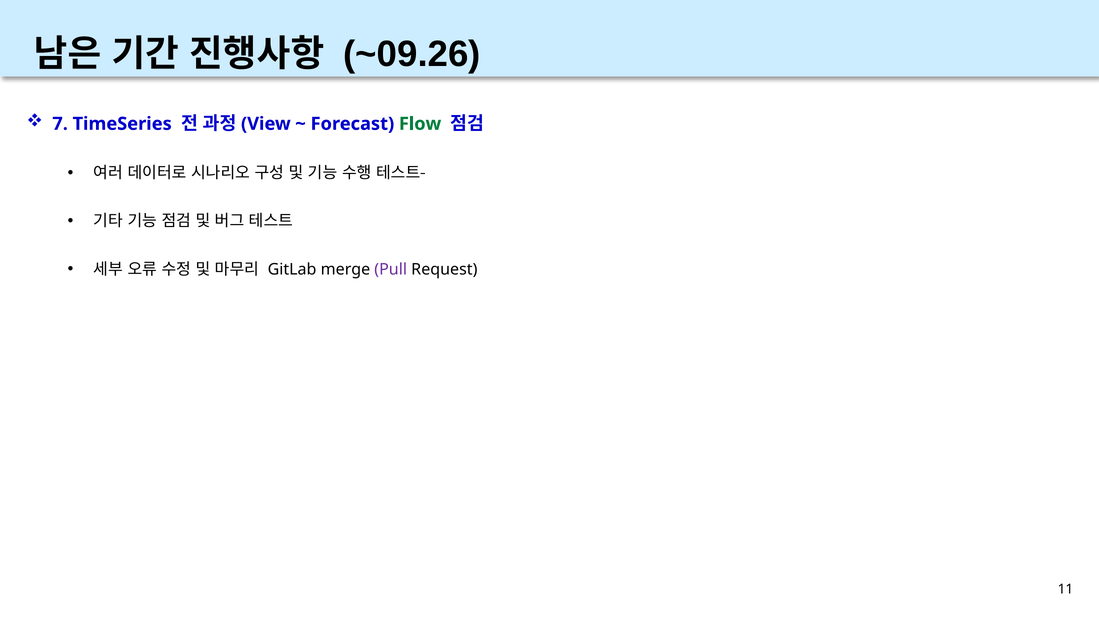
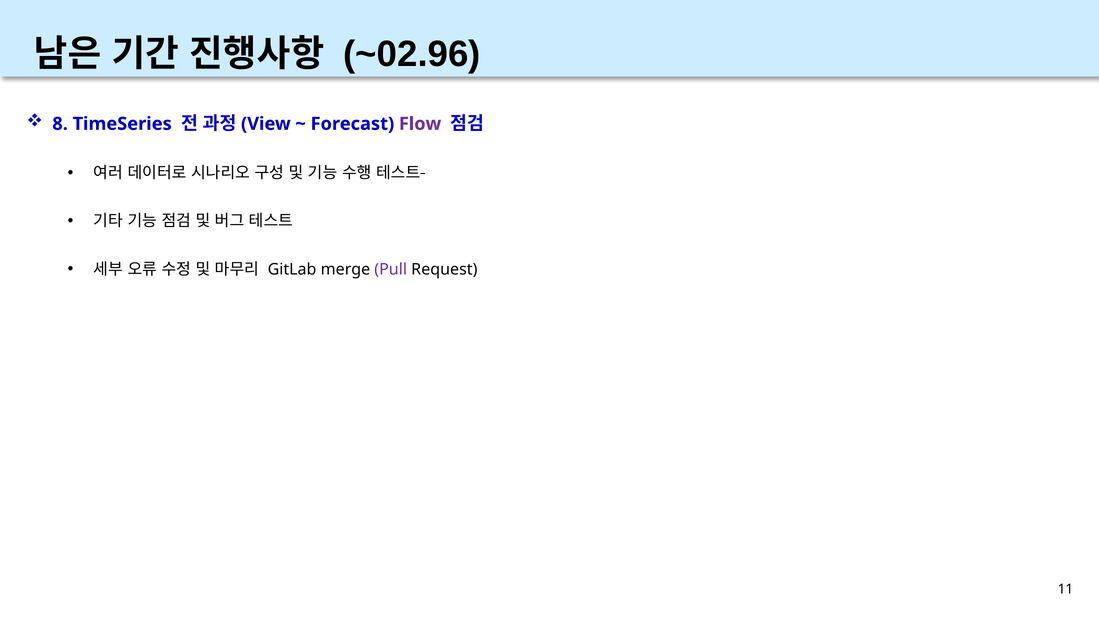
~09.26: ~09.26 -> ~02.96
7: 7 -> 8
Flow colour: green -> purple
